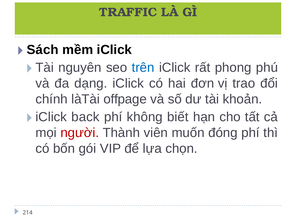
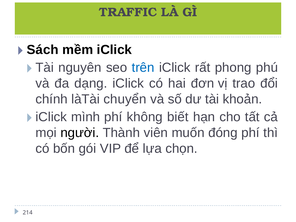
offpage: offpage -> chuyển
back: back -> mình
người colour: red -> black
